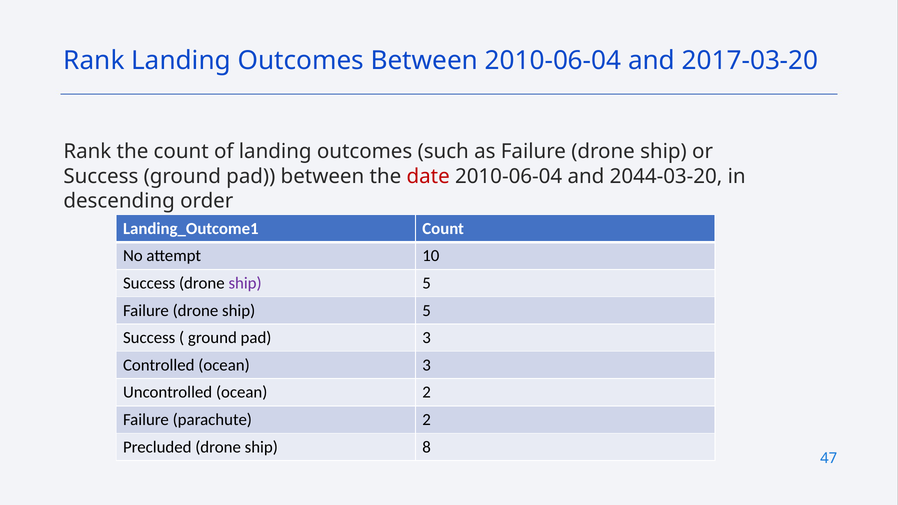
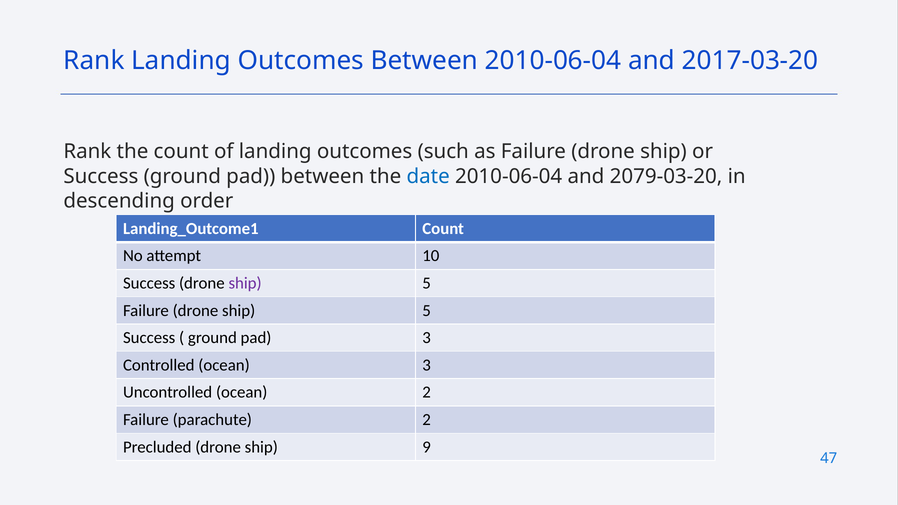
date colour: red -> blue
2044-03-20: 2044-03-20 -> 2079-03-20
8: 8 -> 9
